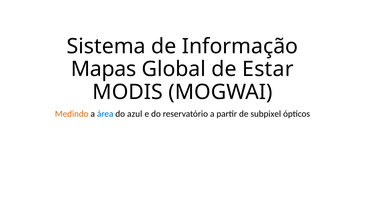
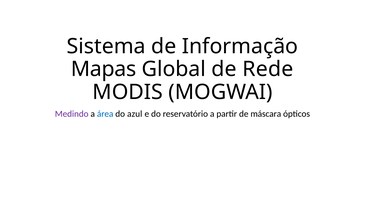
Estar: Estar -> Rede
Medindo colour: orange -> purple
subpixel: subpixel -> máscara
